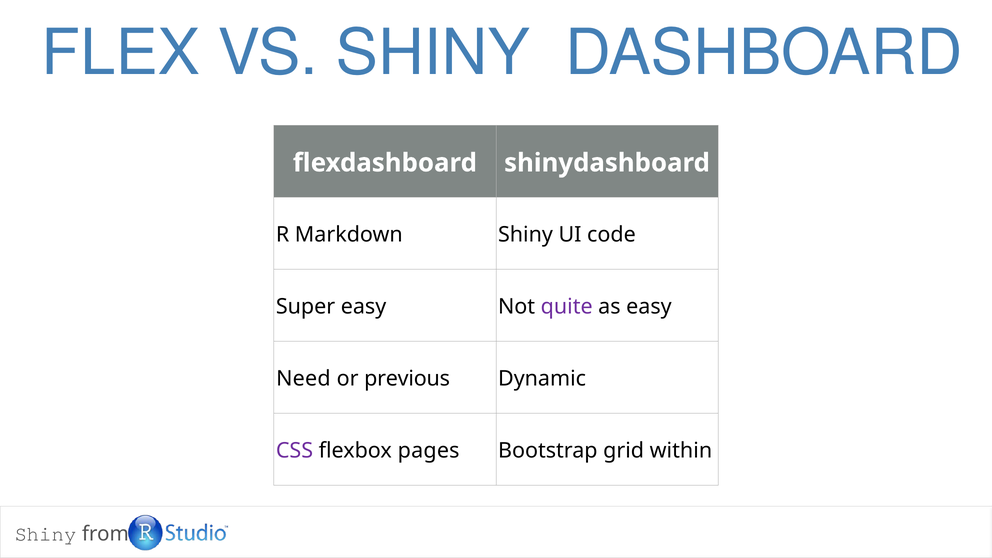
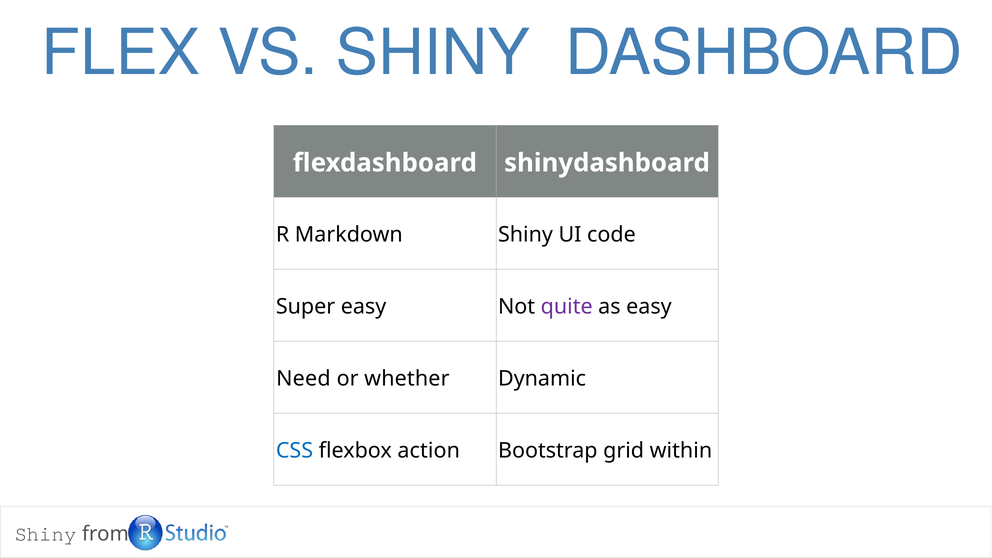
previous: previous -> whether
CSS colour: purple -> blue
pages: pages -> action
